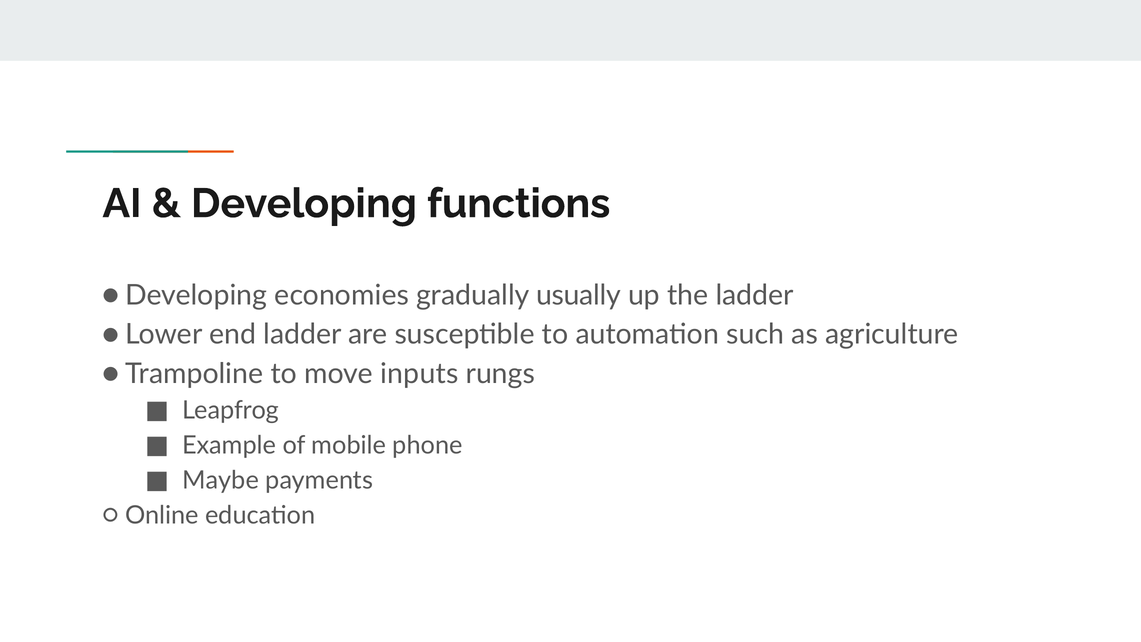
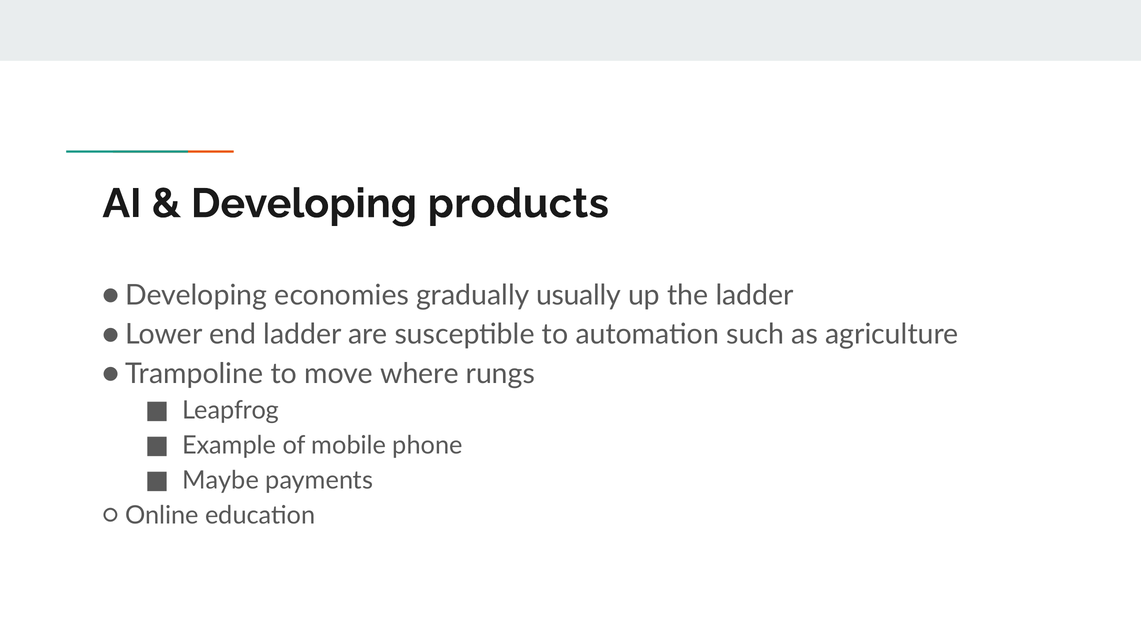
functions: functions -> products
inputs: inputs -> where
